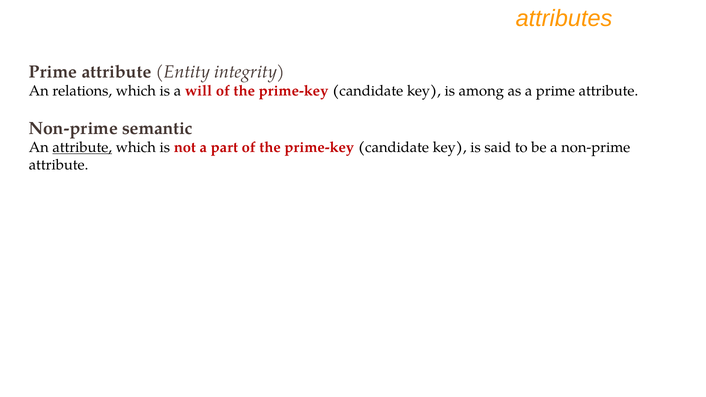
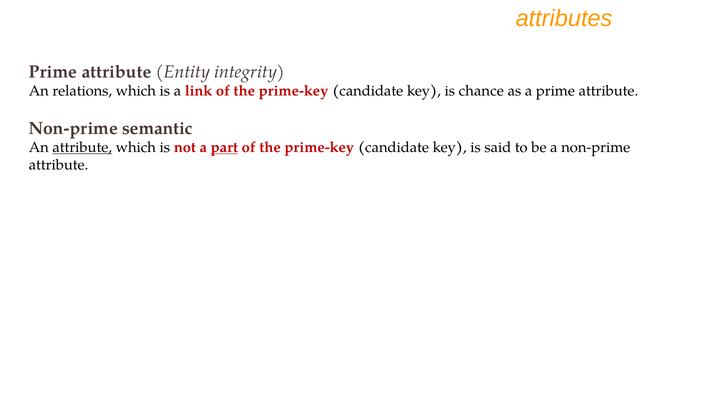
will: will -> link
among: among -> chance
part underline: none -> present
